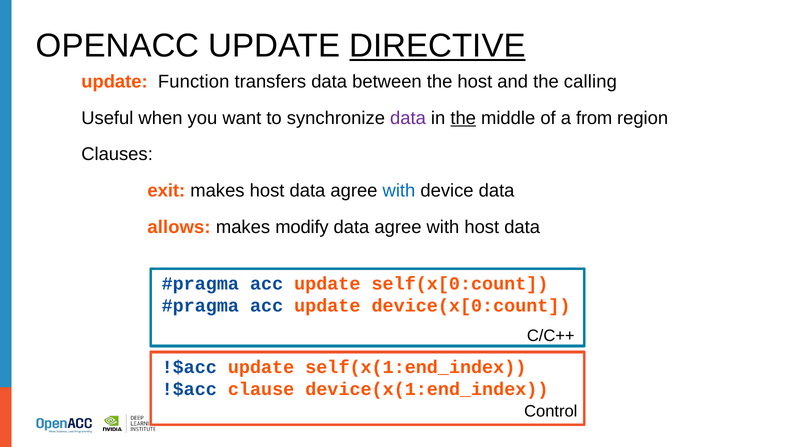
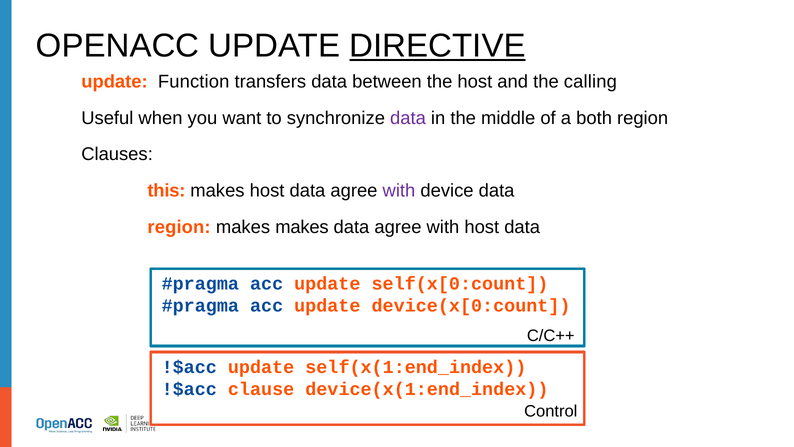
the at (463, 118) underline: present -> none
from: from -> both
exit: exit -> this
with at (399, 191) colour: blue -> purple
allows at (179, 227): allows -> region
makes modify: modify -> makes
